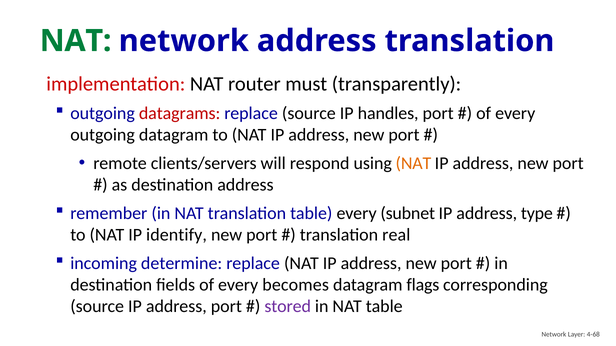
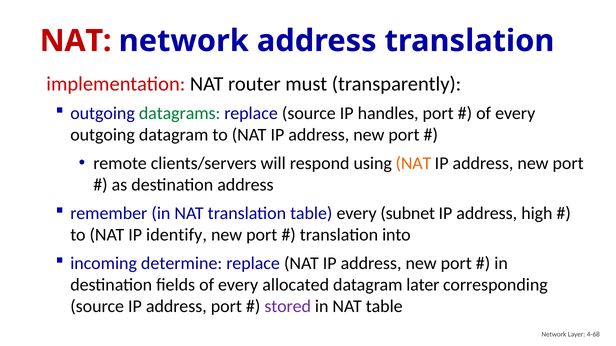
NAT at (76, 41) colour: green -> red
datagrams colour: red -> green
type: type -> high
real: real -> into
becomes: becomes -> allocated
flags: flags -> later
